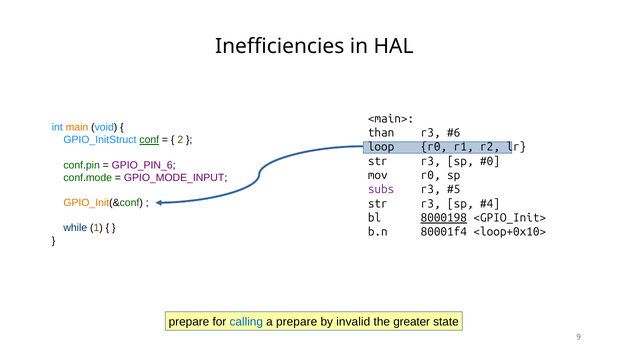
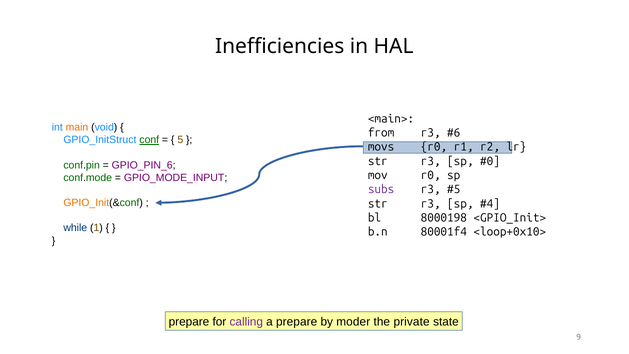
than: than -> from
2: 2 -> 5
loop: loop -> movs
8000198 underline: present -> none
calling colour: blue -> purple
invalid: invalid -> moder
greater: greater -> private
